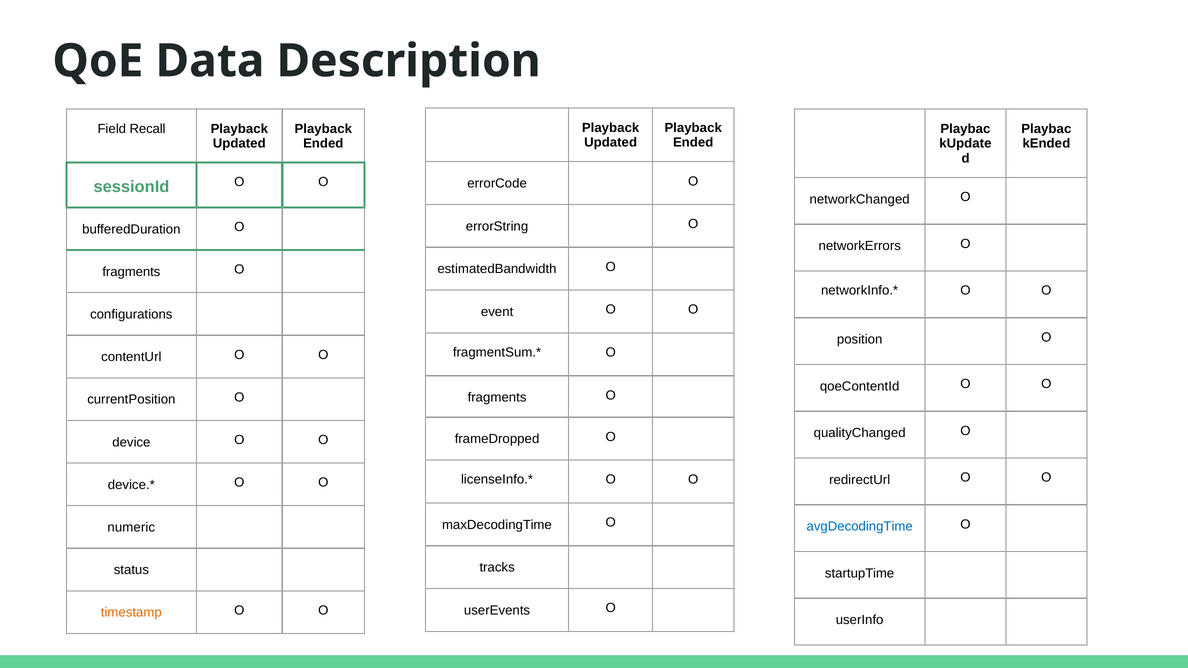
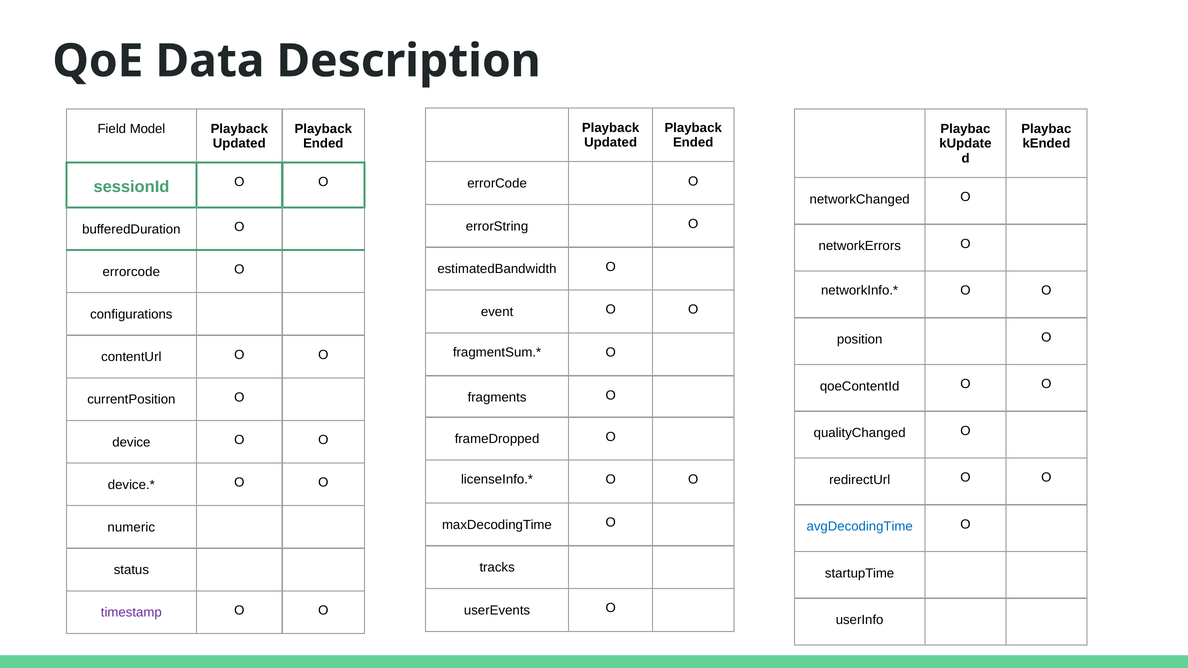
Recall: Recall -> Model
fragments at (131, 272): fragments -> errorcode
timestamp colour: orange -> purple
